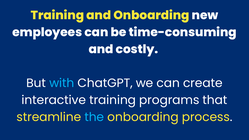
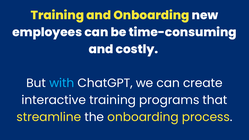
the colour: light blue -> white
